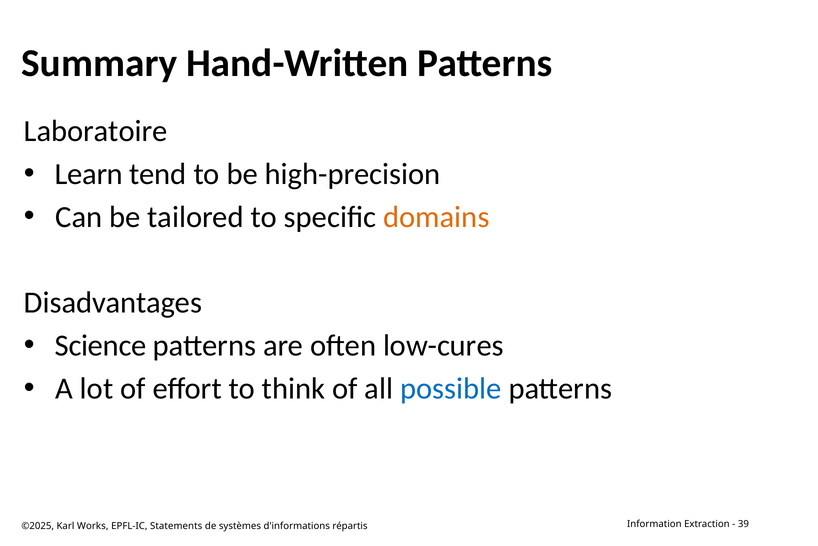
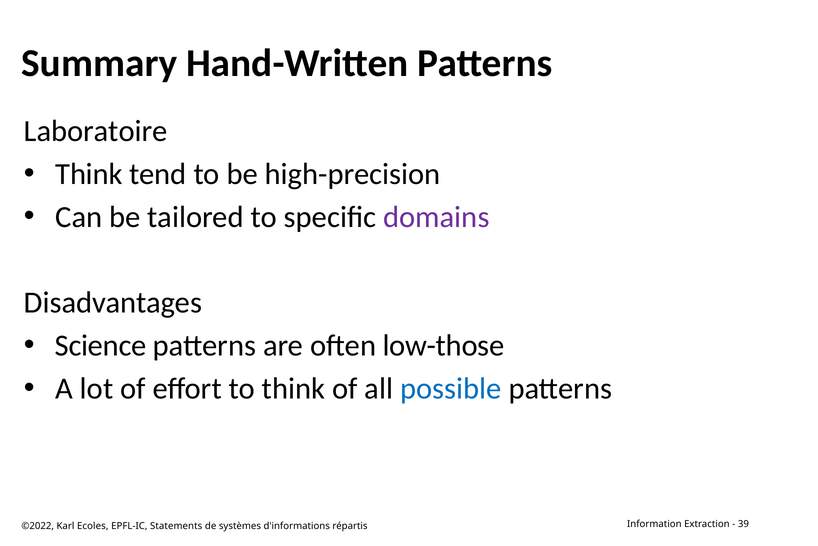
Learn at (89, 174): Learn -> Think
domains colour: orange -> purple
low-cures: low-cures -> low-those
©2025: ©2025 -> ©2022
Works: Works -> Ecoles
